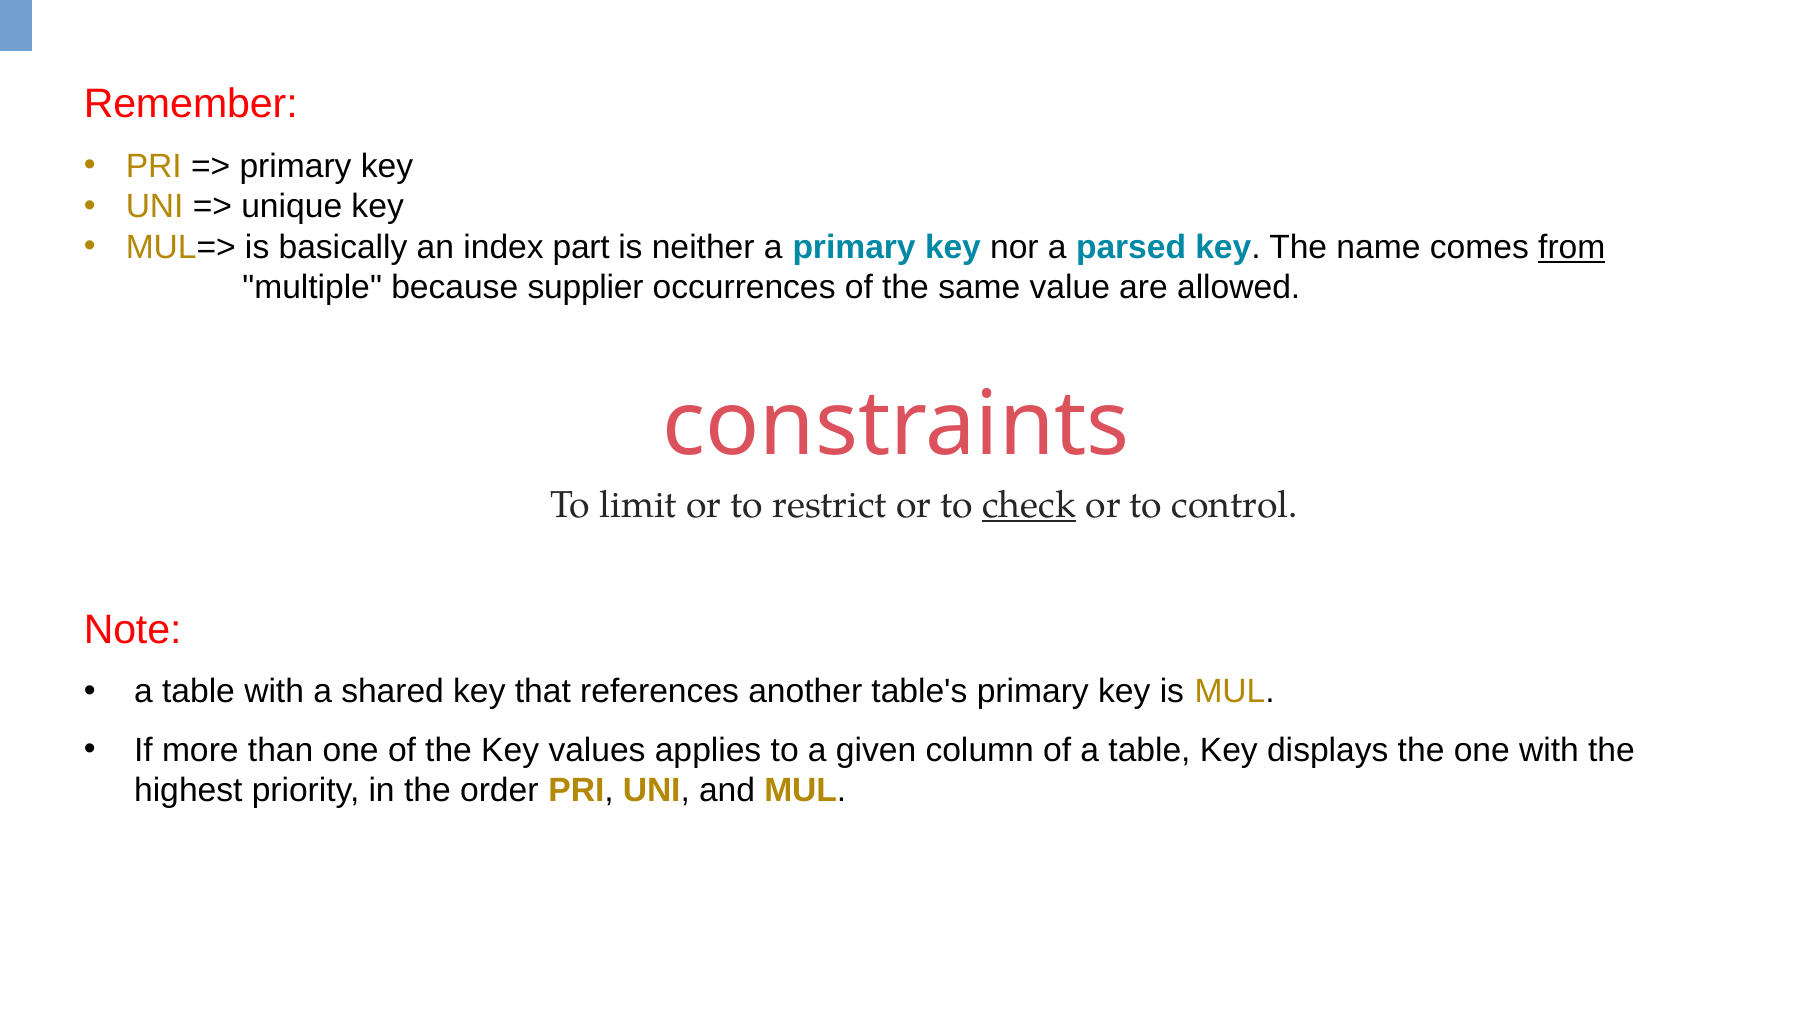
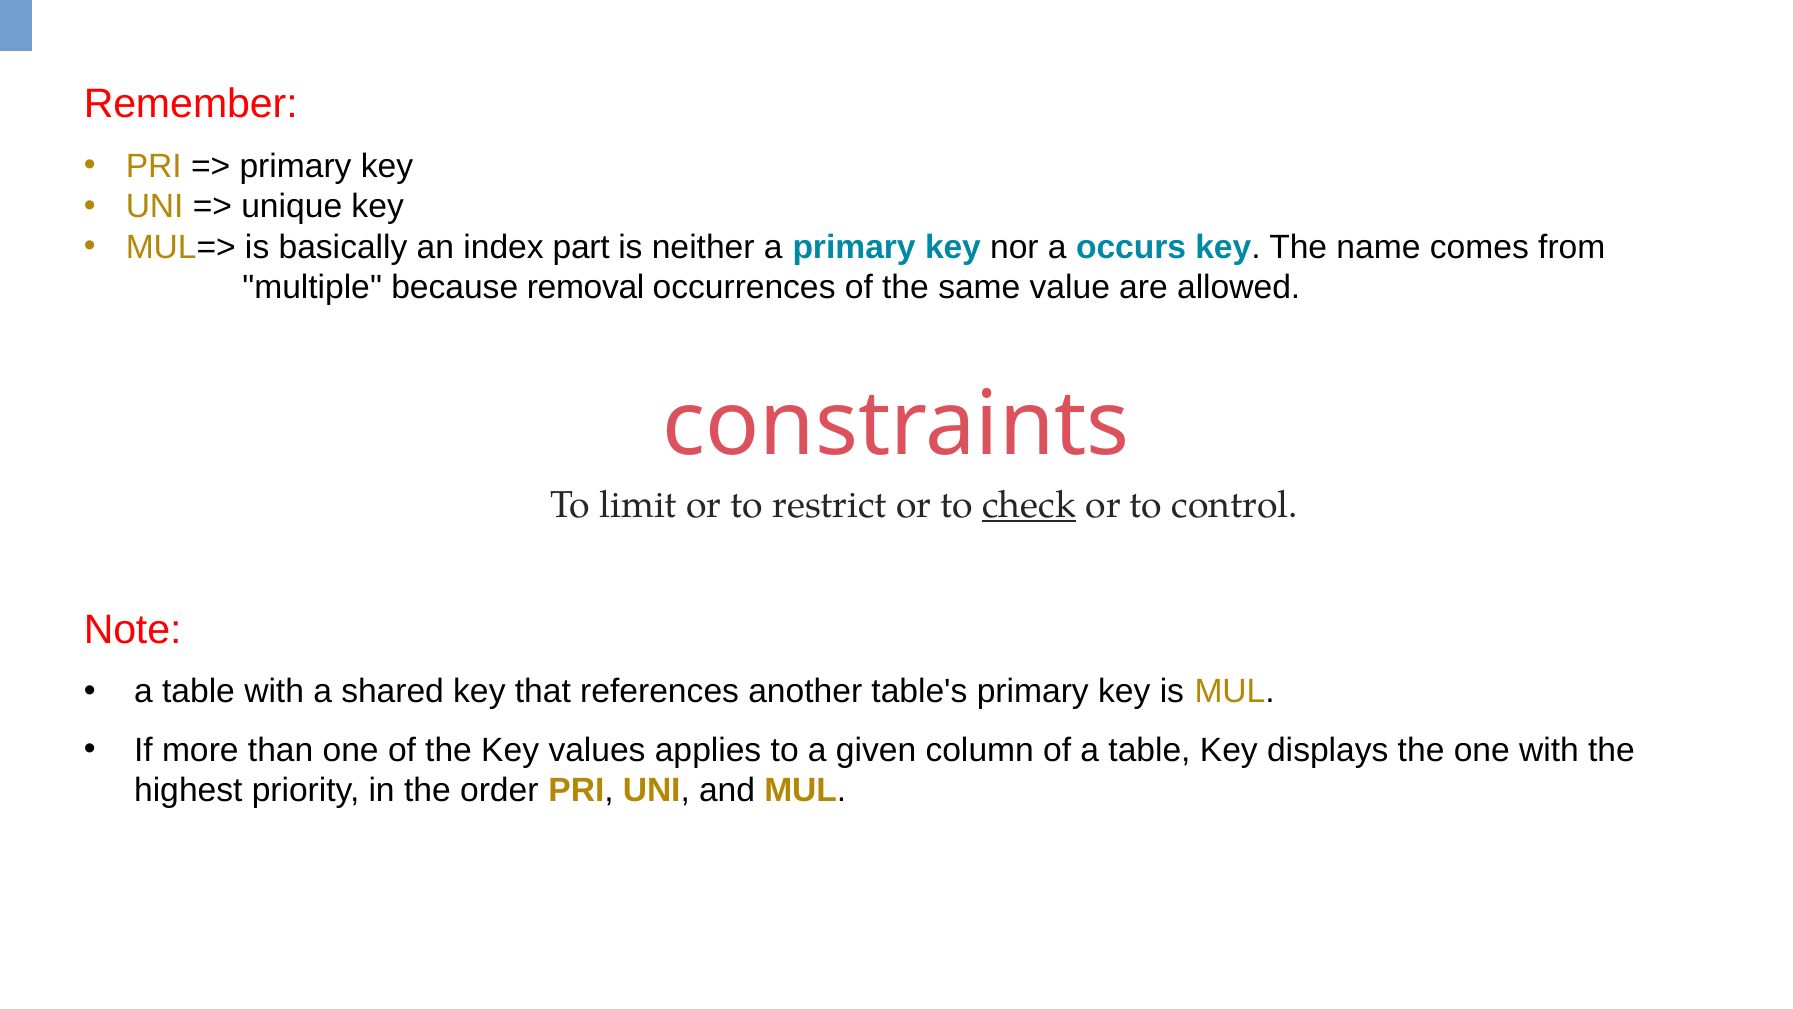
parsed: parsed -> occurs
from underline: present -> none
supplier: supplier -> removal
